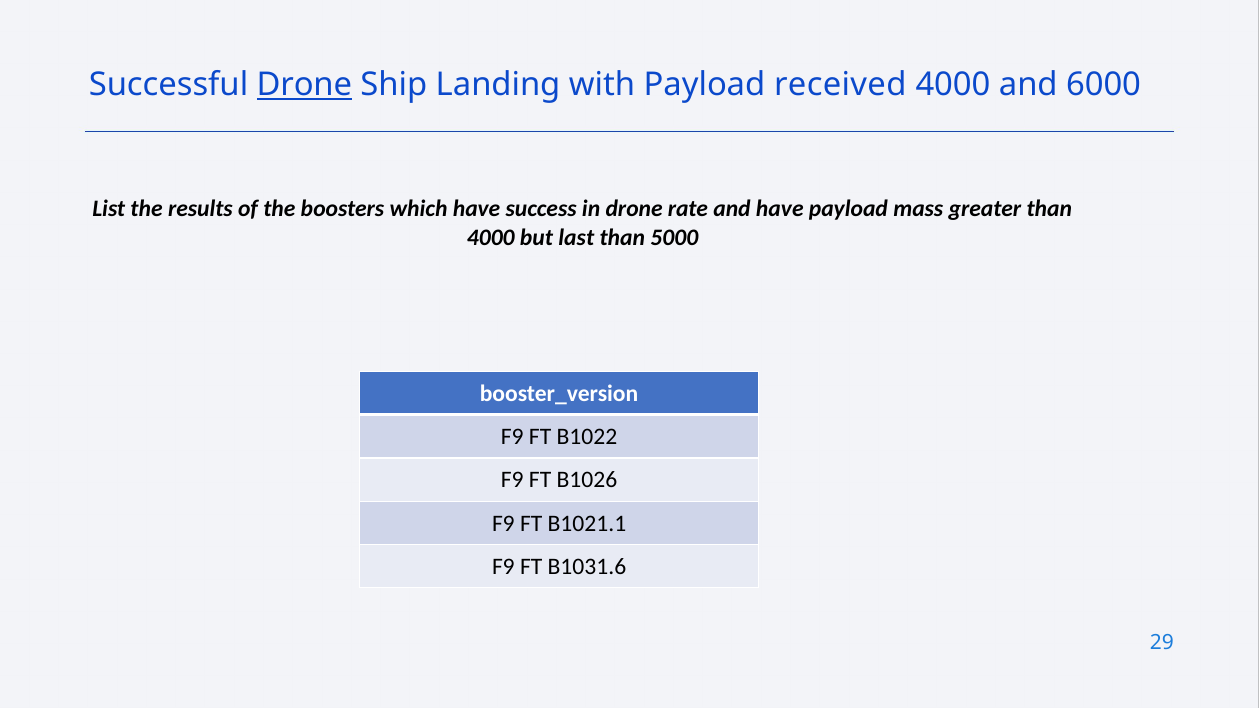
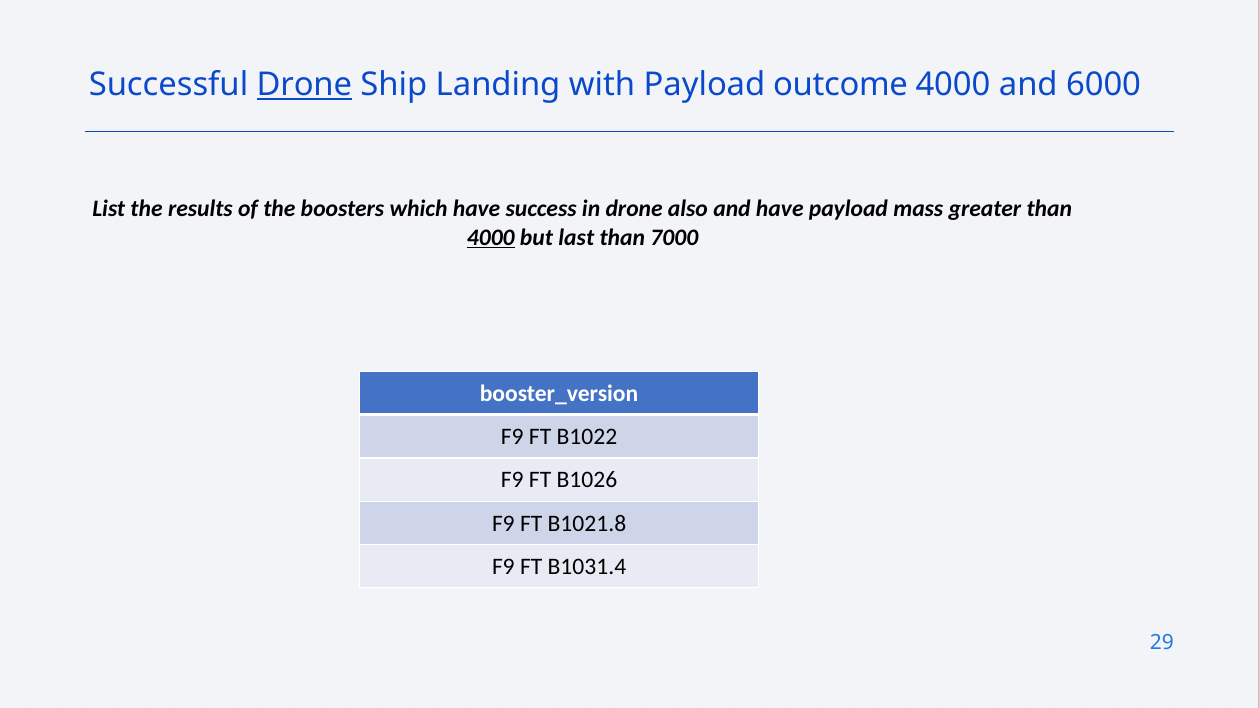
received: received -> outcome
rate: rate -> also
4000 at (491, 237) underline: none -> present
5000: 5000 -> 7000
B1021.1: B1021.1 -> B1021.8
B1031.6: B1031.6 -> B1031.4
